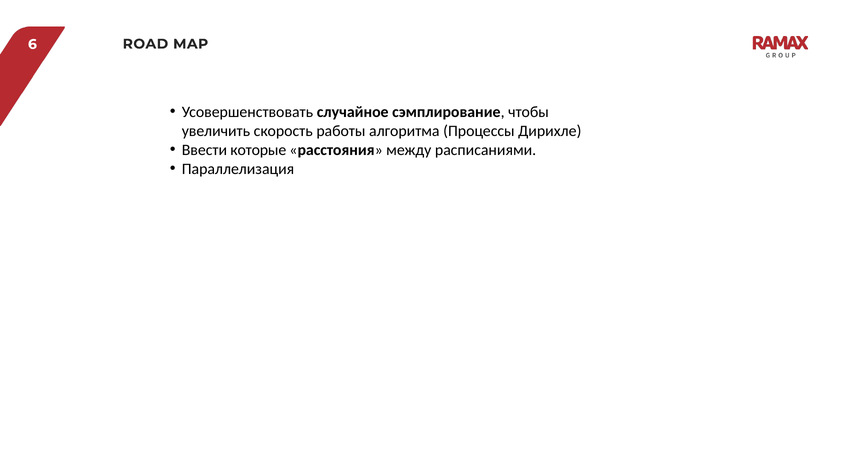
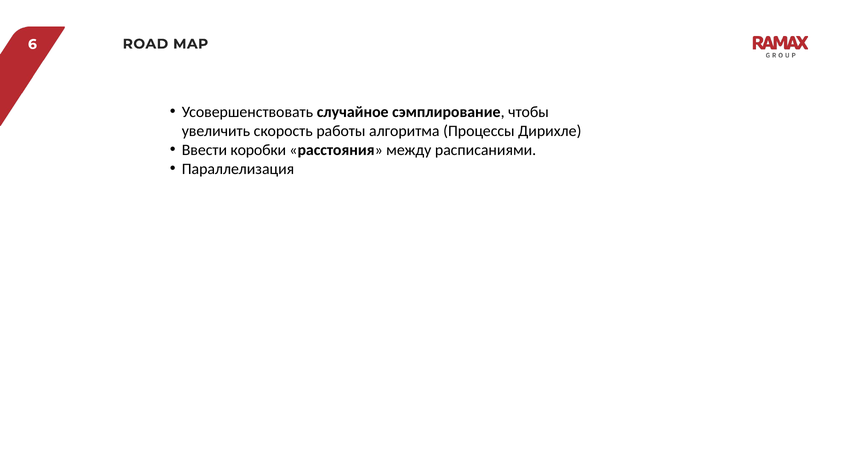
которые: которые -> коробки
